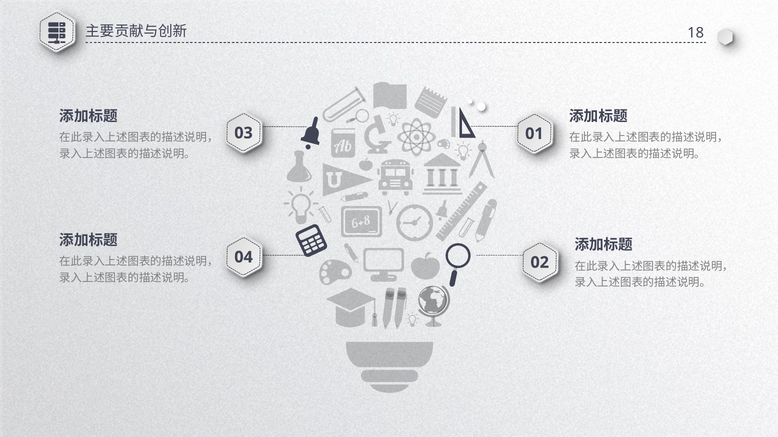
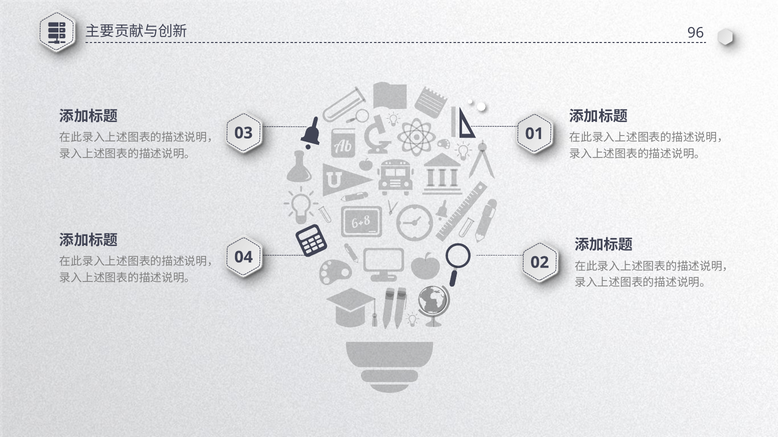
18: 18 -> 96
